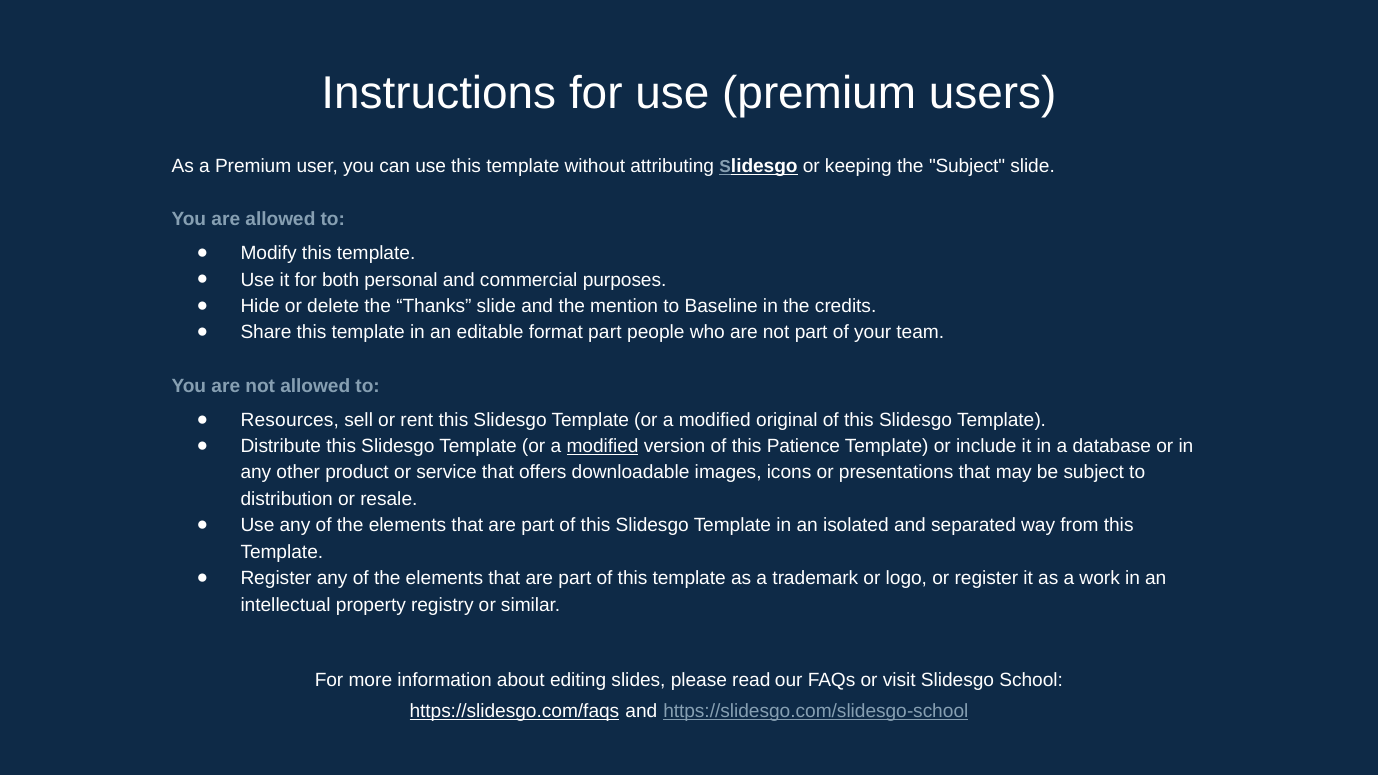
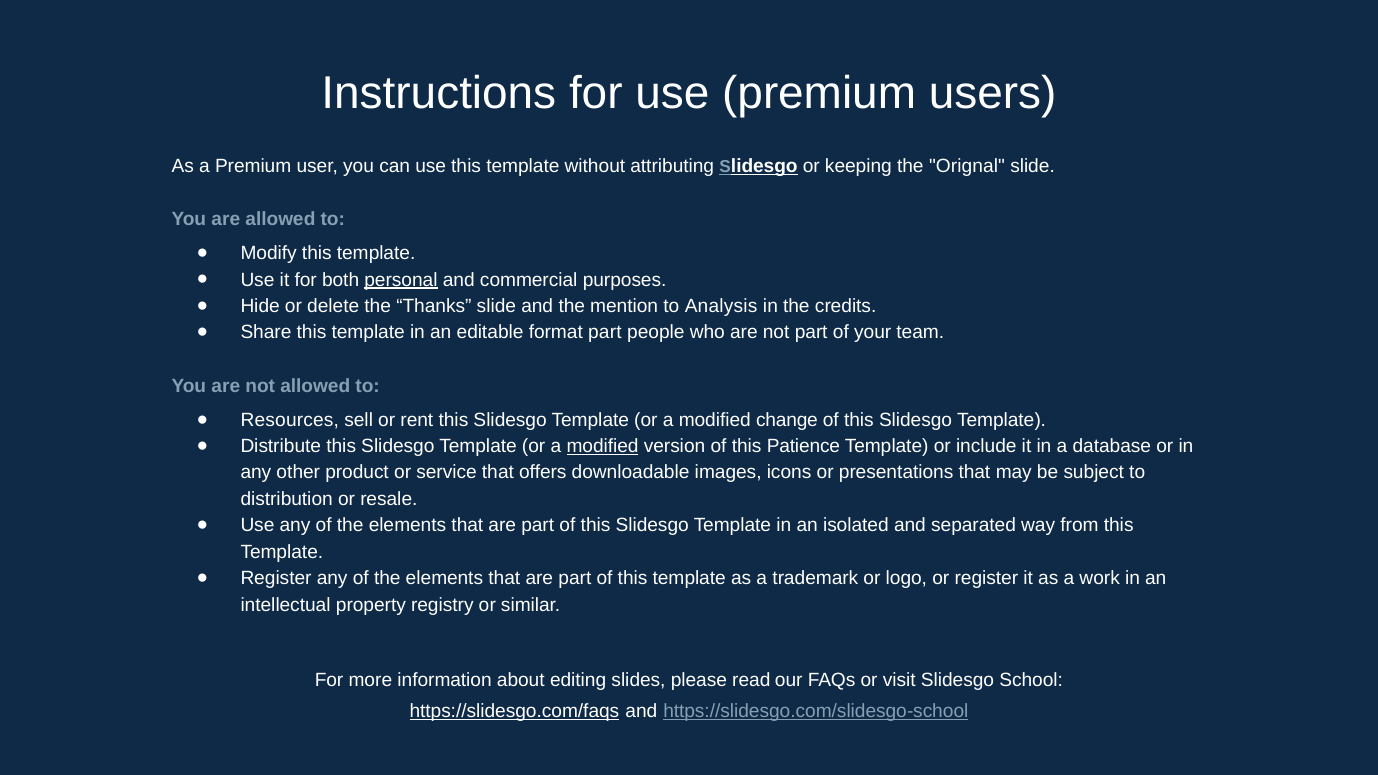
the Subject: Subject -> Orignal
personal underline: none -> present
Baseline: Baseline -> Analysis
original: original -> change
